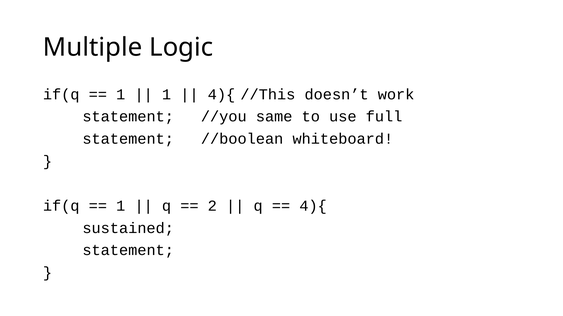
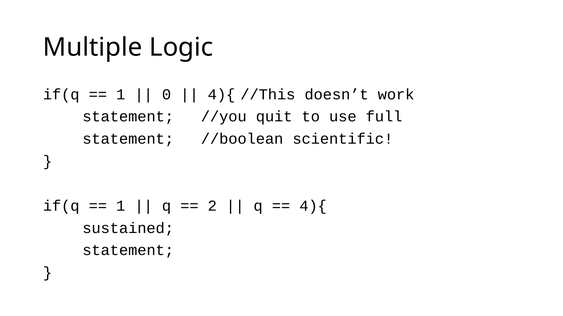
1 at (167, 95): 1 -> 0
same: same -> quit
whiteboard: whiteboard -> scientific
